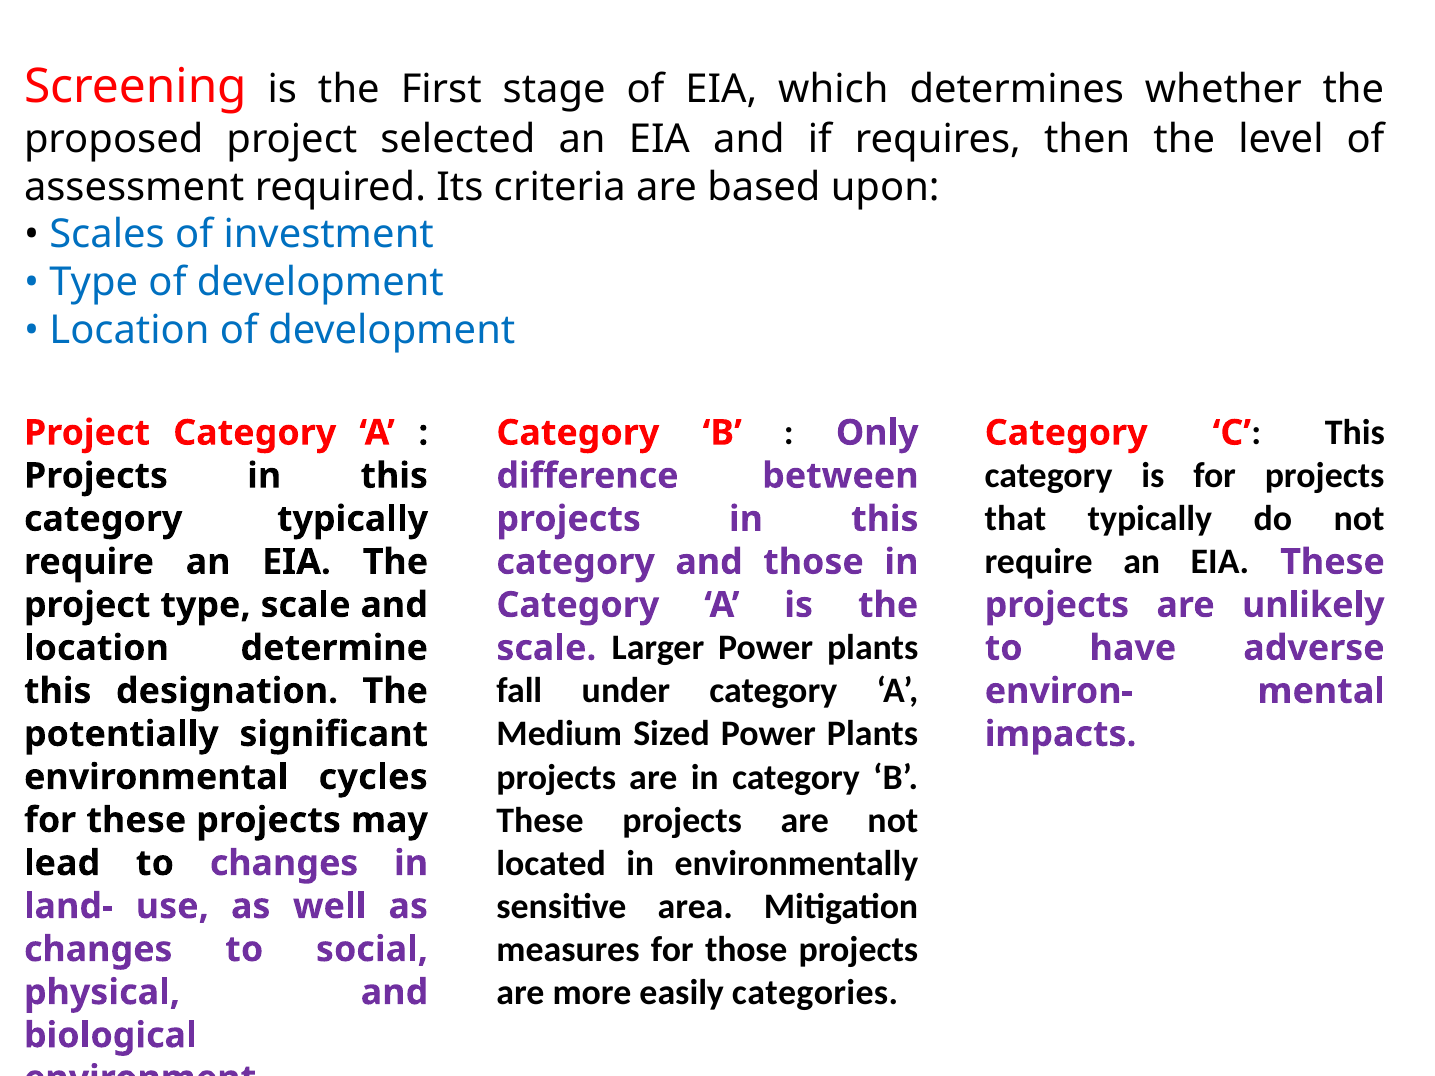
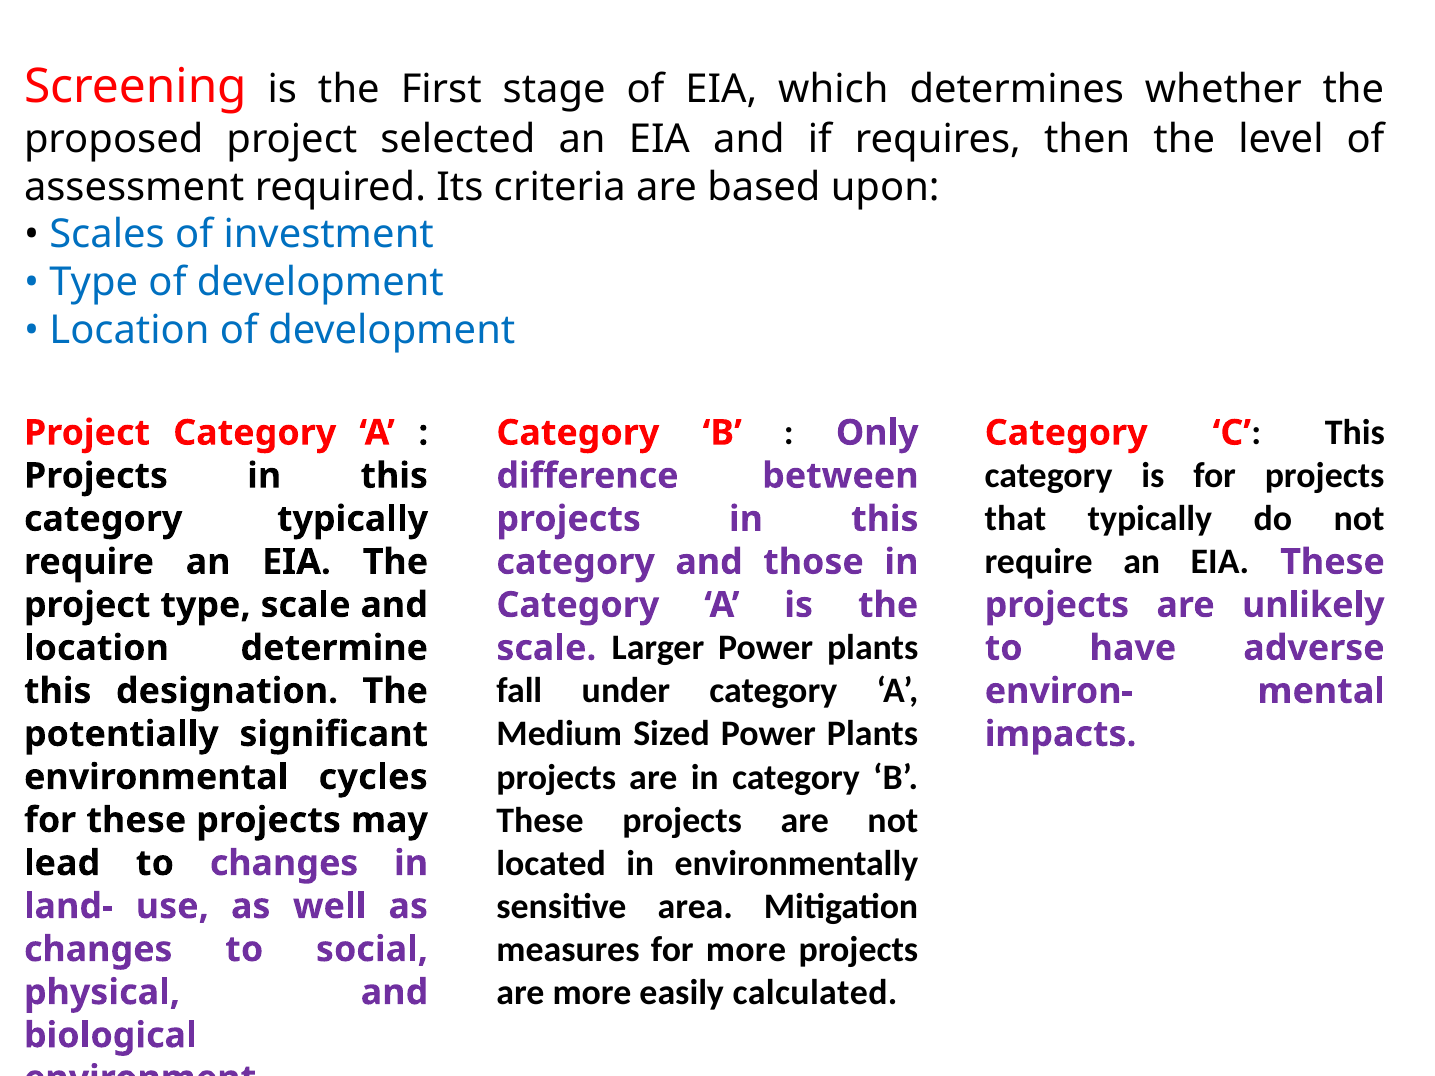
for those: those -> more
categories: categories -> calculated
